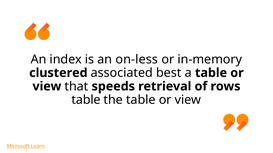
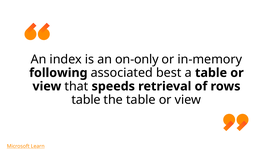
on-less: on-less -> on-only
clustered: clustered -> following
